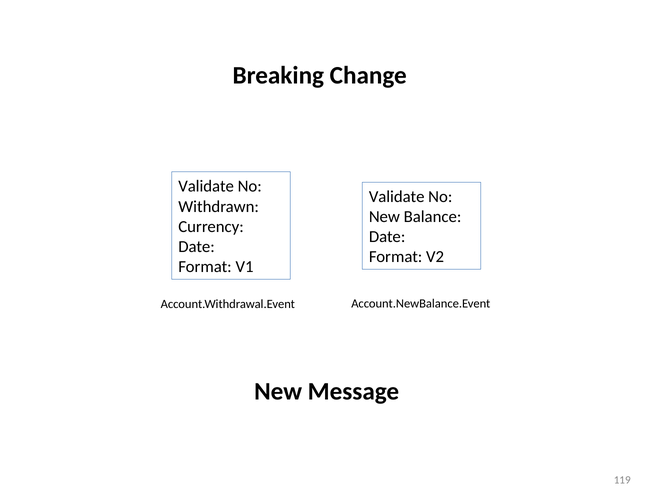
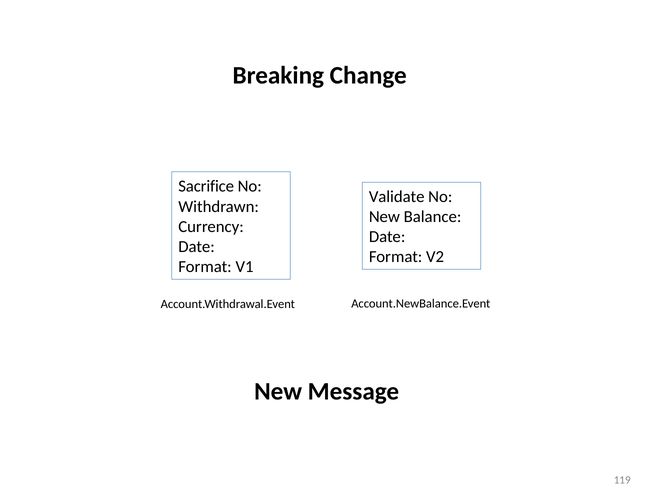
Validate at (206, 186): Validate -> Sacrifice
